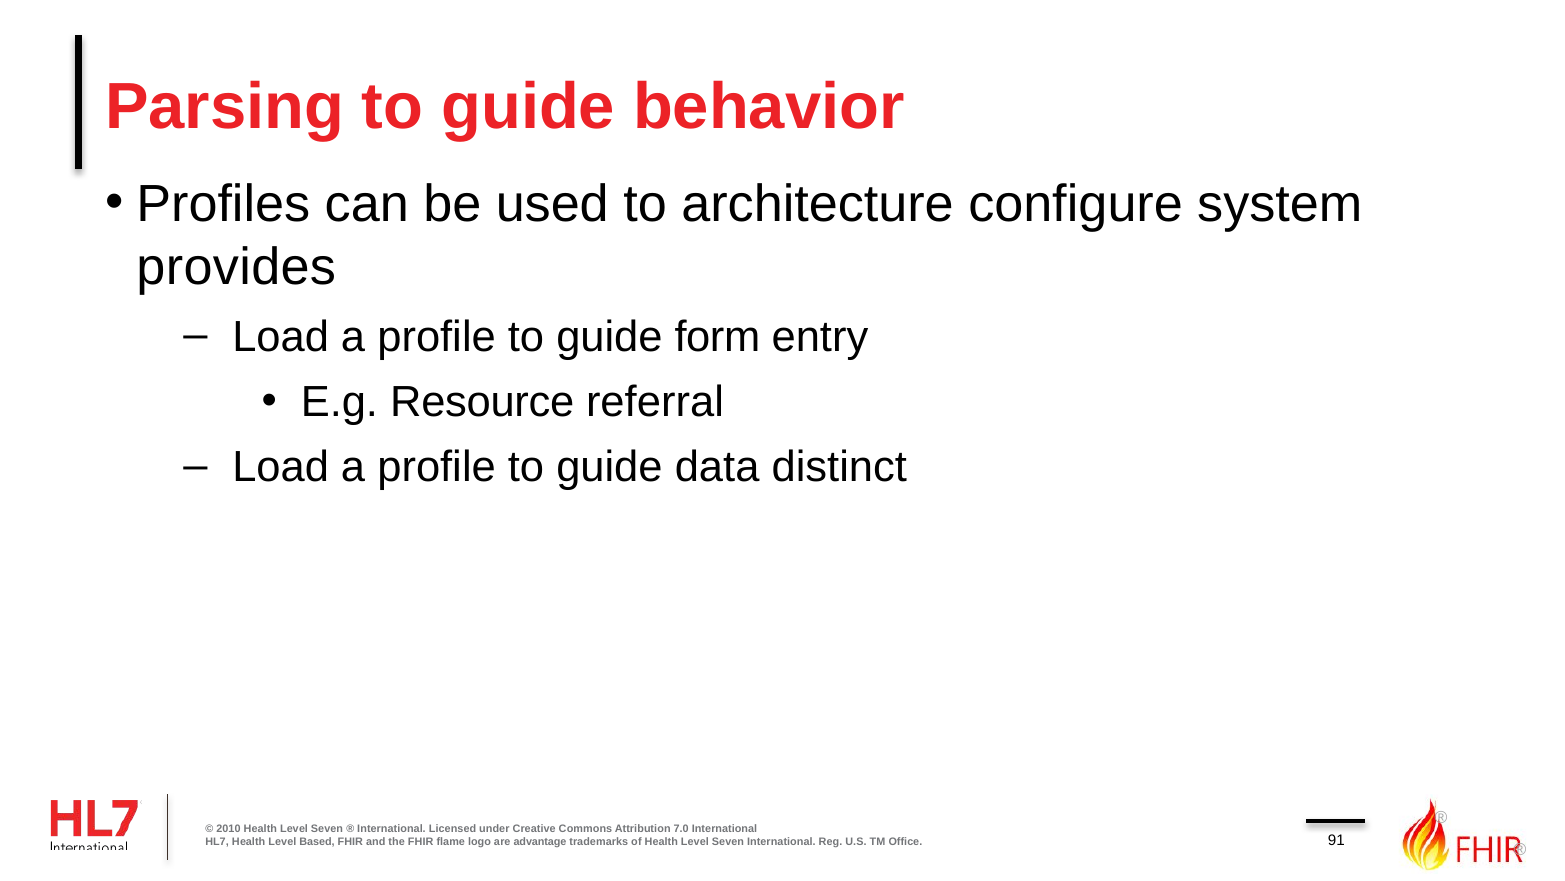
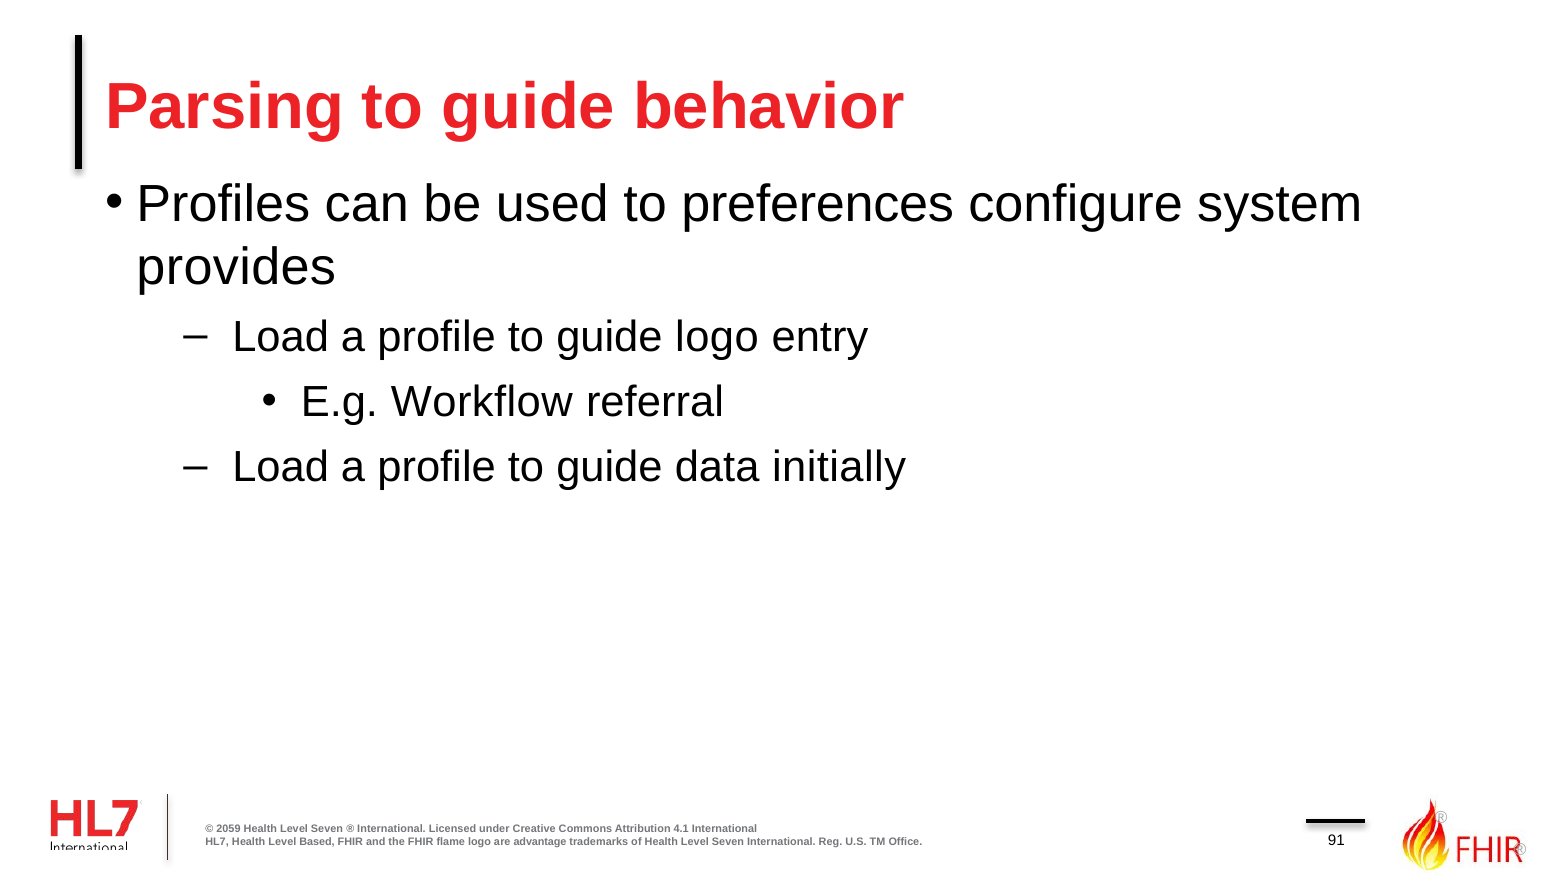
architecture: architecture -> preferences
guide form: form -> logo
Resource: Resource -> Workflow
distinct: distinct -> initially
2010: 2010 -> 2059
7.0: 7.0 -> 4.1
